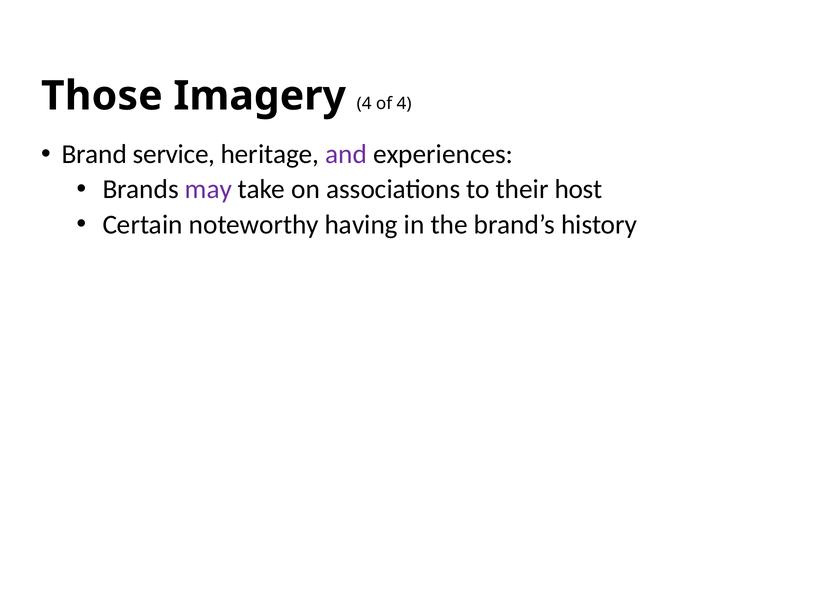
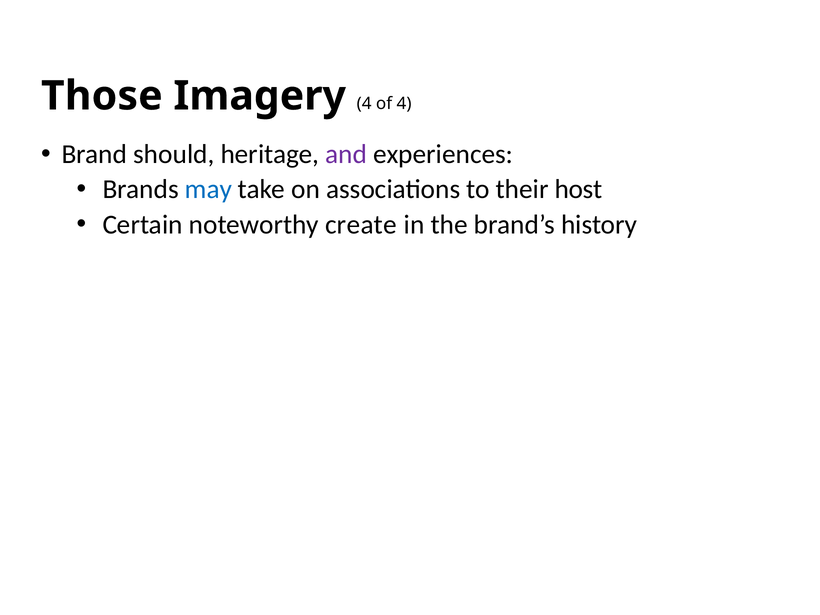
service: service -> should
may colour: purple -> blue
having: having -> create
